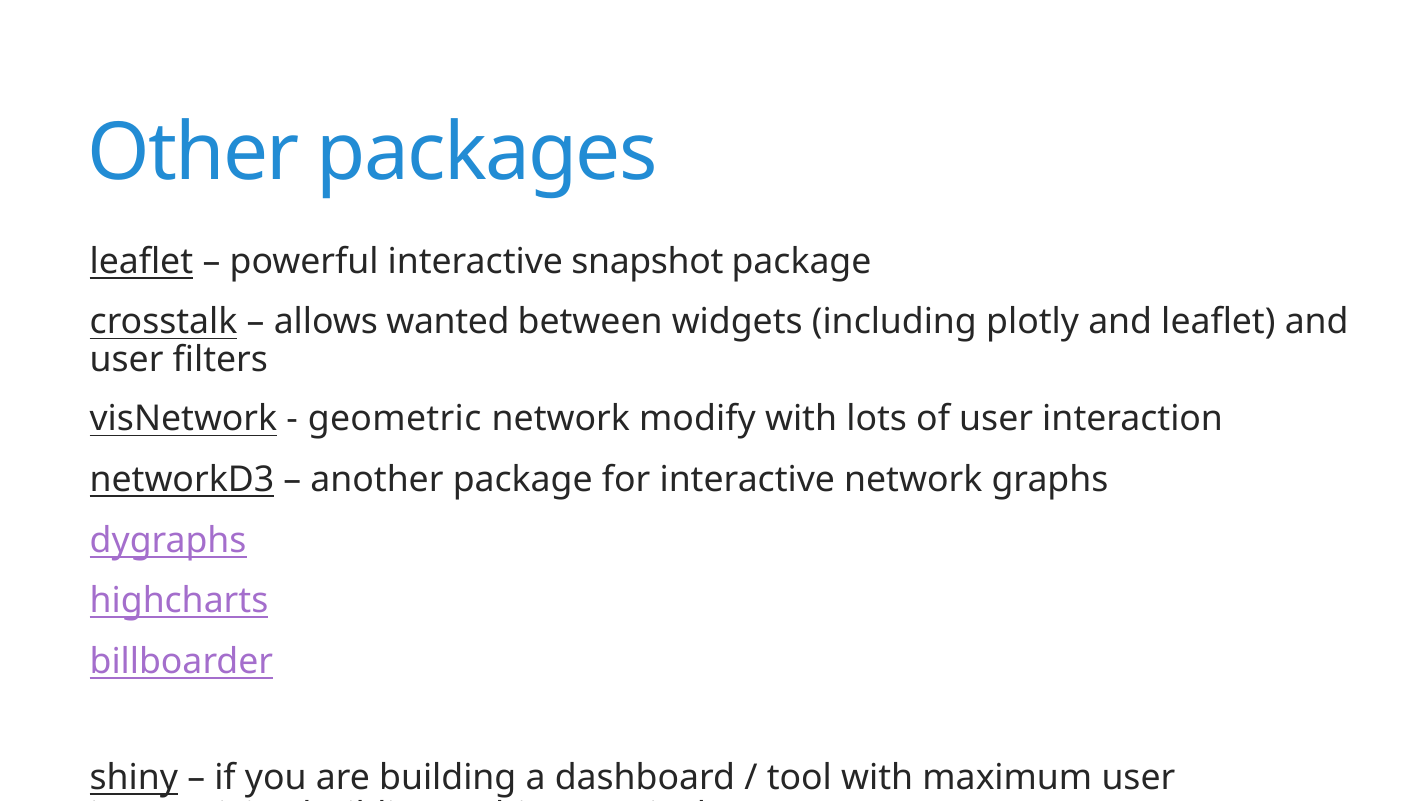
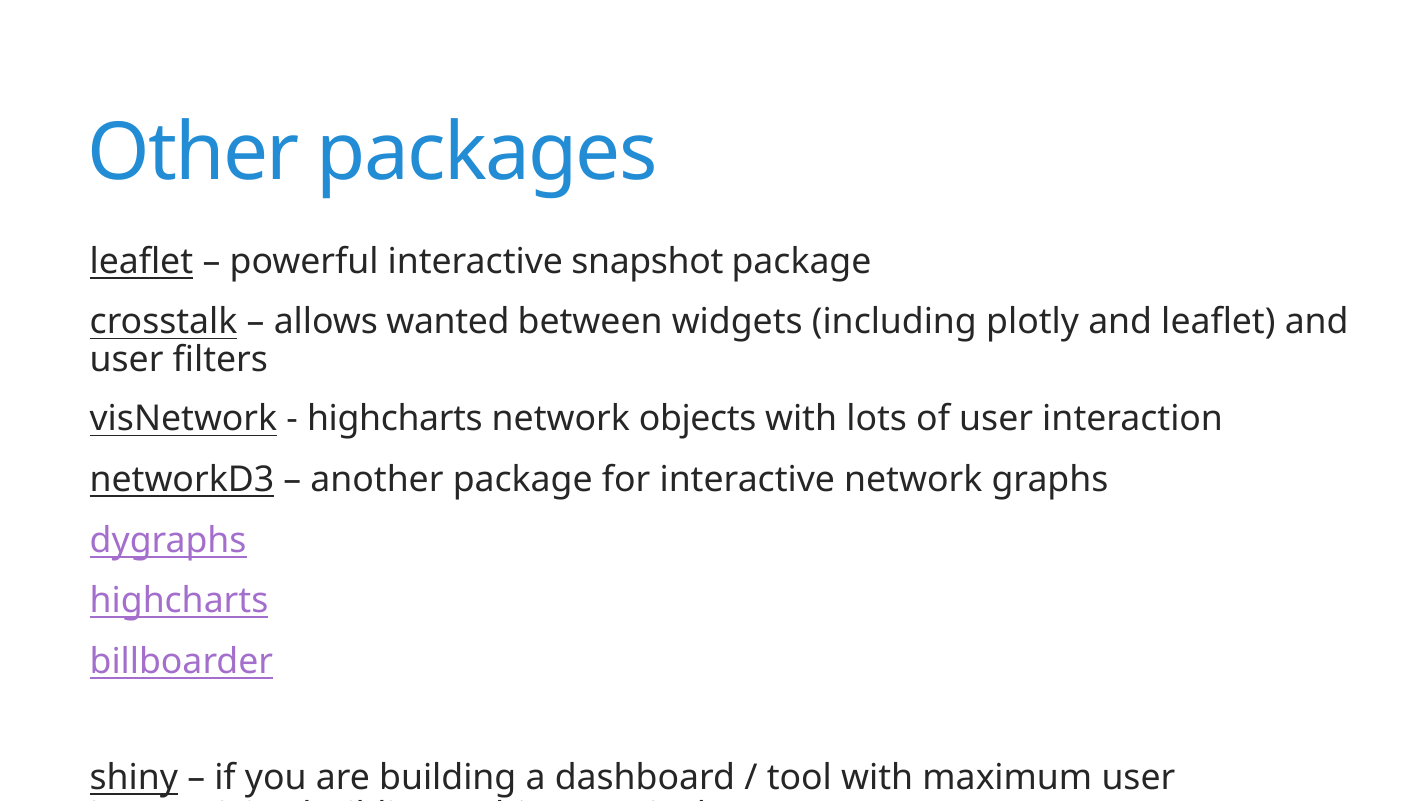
geometric at (395, 419): geometric -> highcharts
modify: modify -> objects
